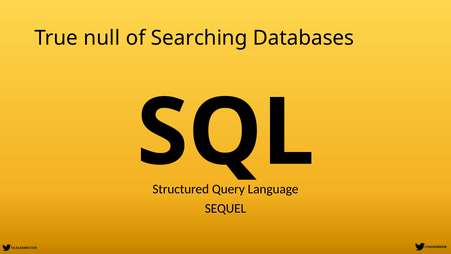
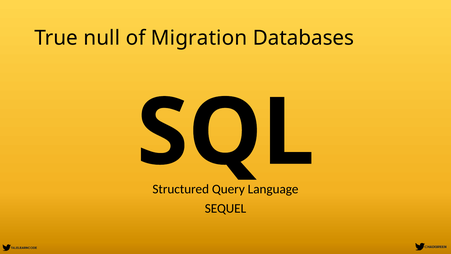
Searching: Searching -> Migration
